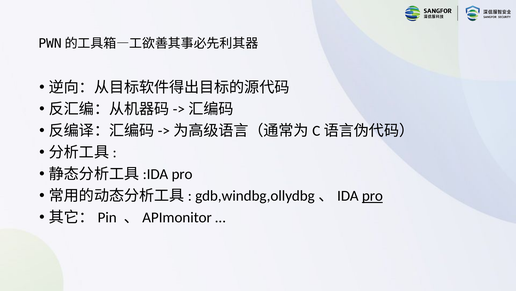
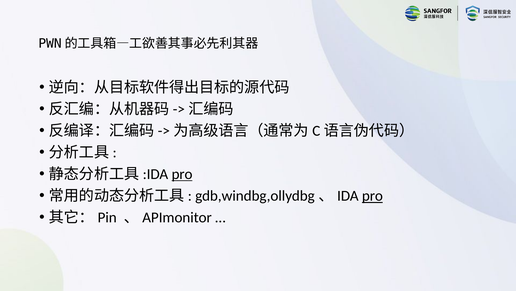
pro at (182, 174) underline: none -> present
